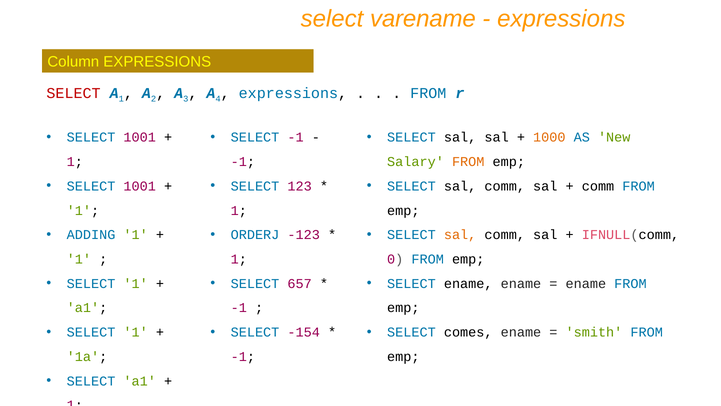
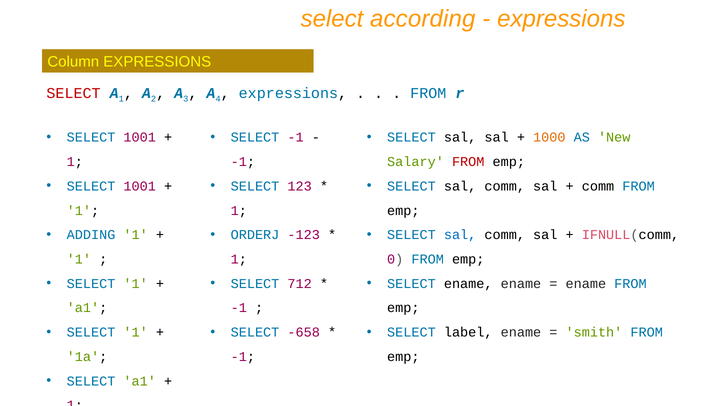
varename: varename -> according
FROM at (468, 162) colour: orange -> red
sal at (460, 235) colour: orange -> blue
657: 657 -> 712
-154: -154 -> -658
comes: comes -> label
